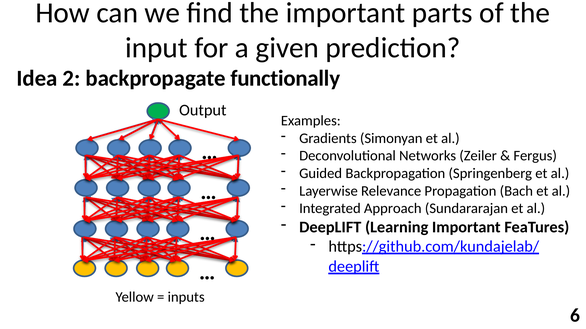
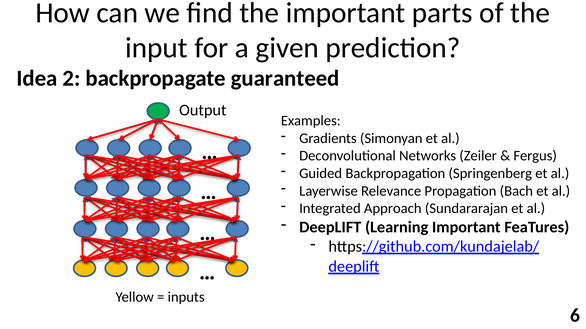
functionally: functionally -> guaranteed
